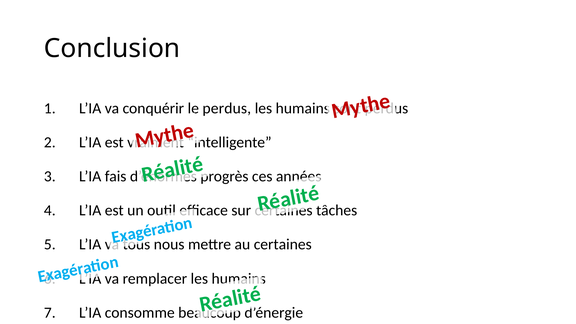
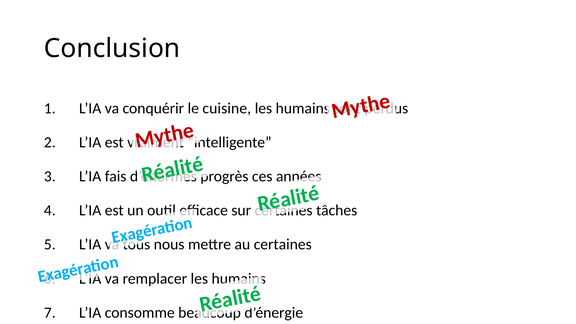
perdus at (227, 108): perdus -> cuisine
